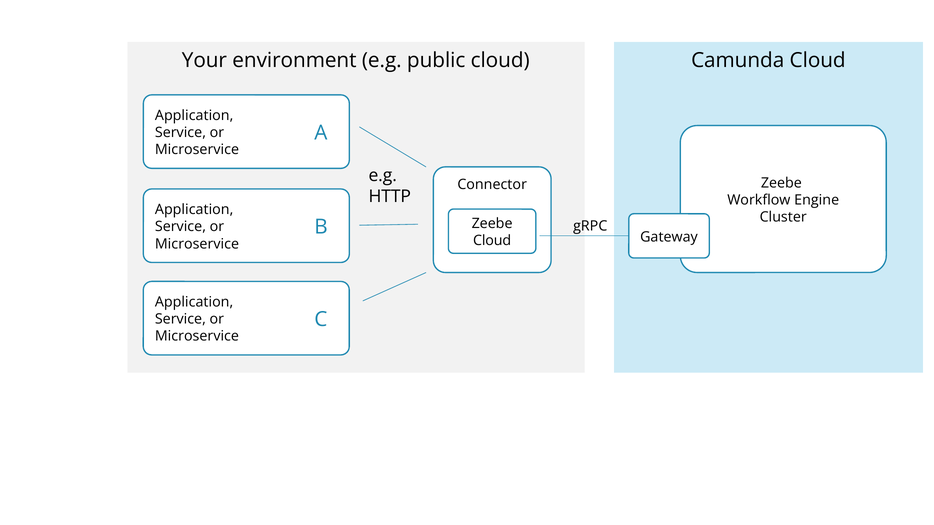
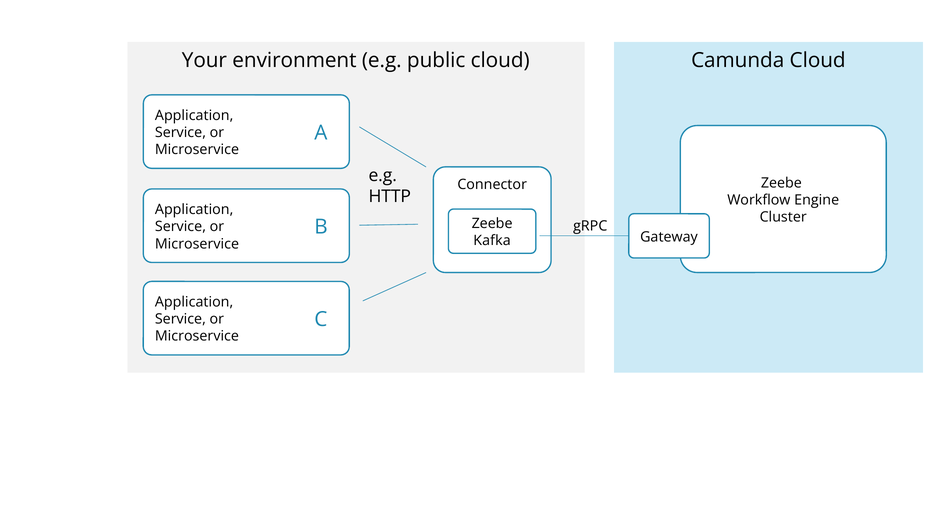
Cloud at (492, 241): Cloud -> Kafka
